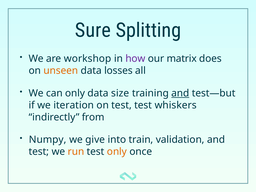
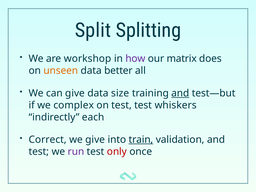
Sure: Sure -> Split
losses: losses -> better
can only: only -> give
iteration: iteration -> complex
from: from -> each
Numpy: Numpy -> Correct
train underline: none -> present
run colour: orange -> purple
only at (117, 152) colour: orange -> red
